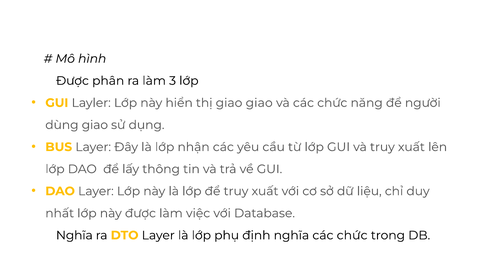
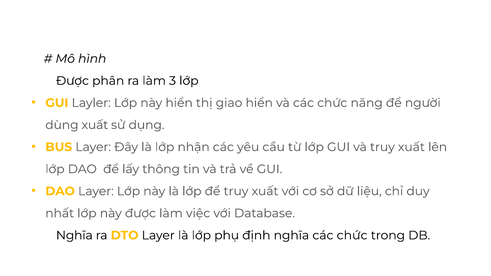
giao giao: giao -> hiển
dùng giao: giao -> xuất
